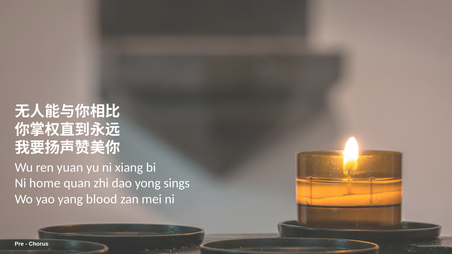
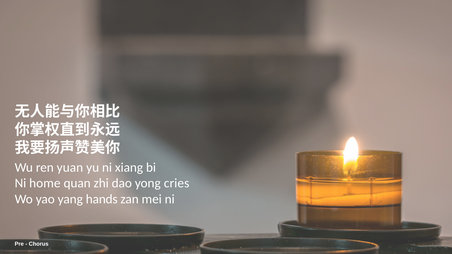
sings: sings -> cries
blood: blood -> hands
